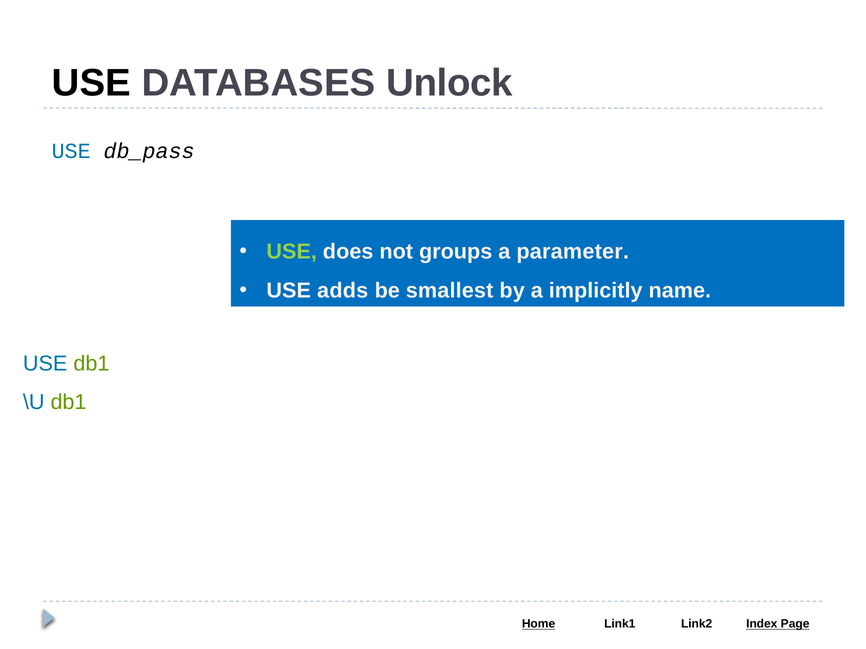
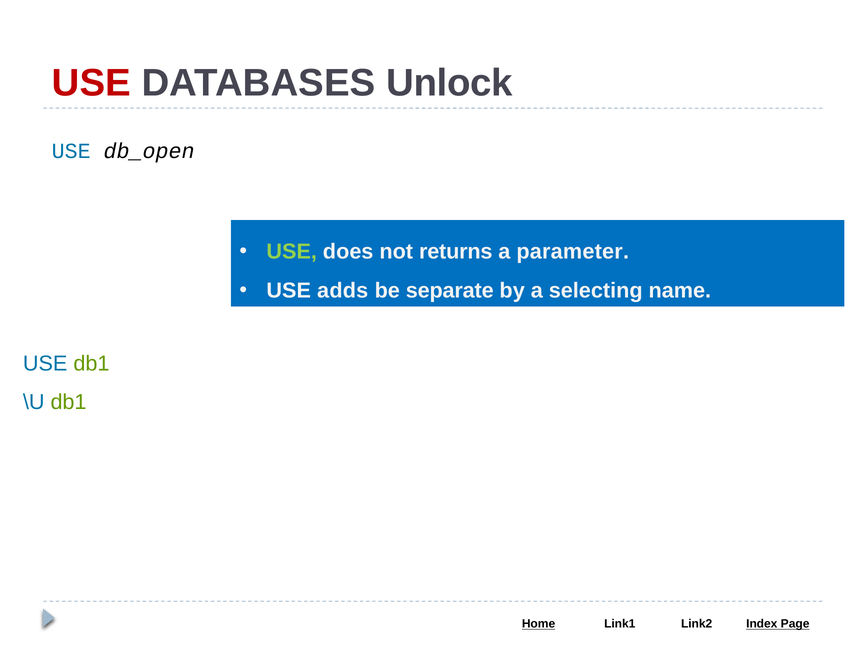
USE at (91, 83) colour: black -> red
db_pass: db_pass -> db_open
groups: groups -> returns
smallest: smallest -> separate
implicitly: implicitly -> selecting
